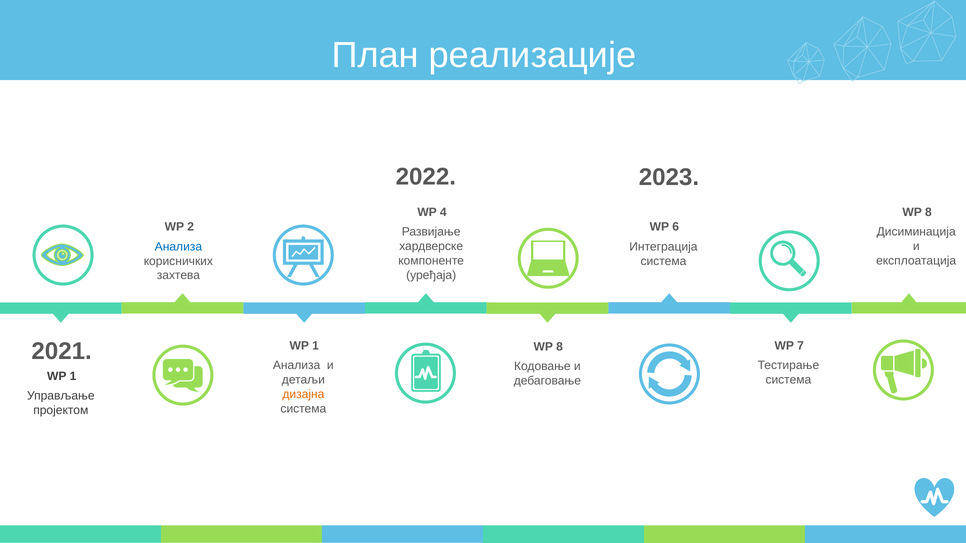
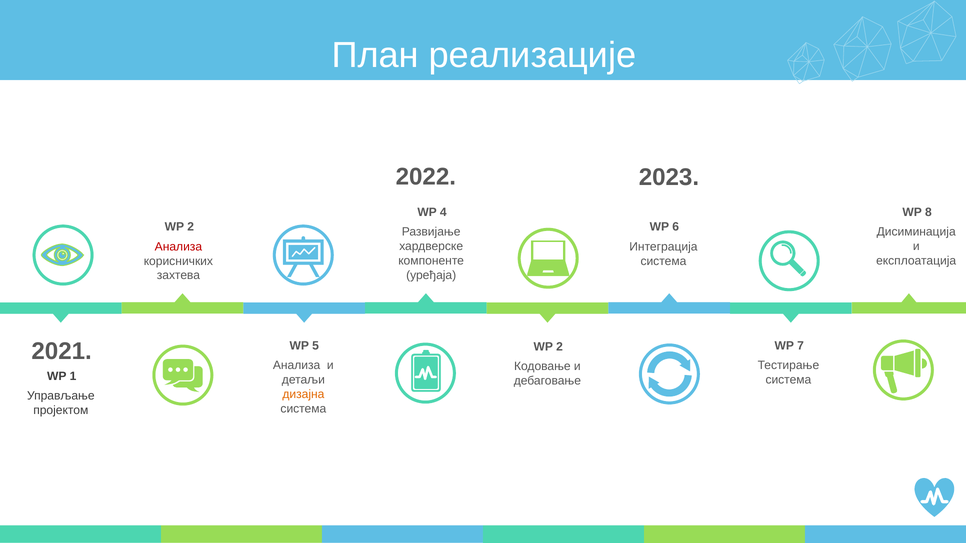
Анализа at (178, 247) colour: blue -> red
1 at (316, 346): 1 -> 5
8 at (560, 347): 8 -> 2
